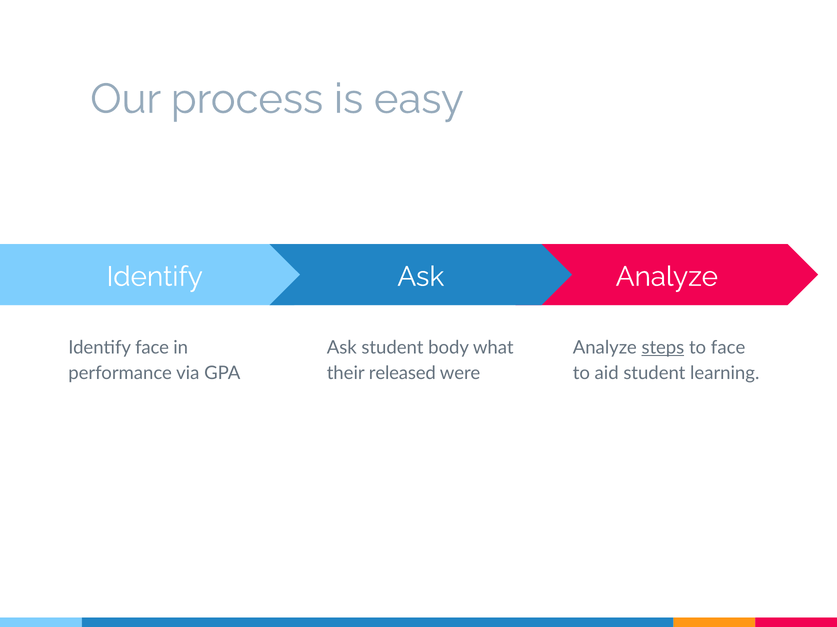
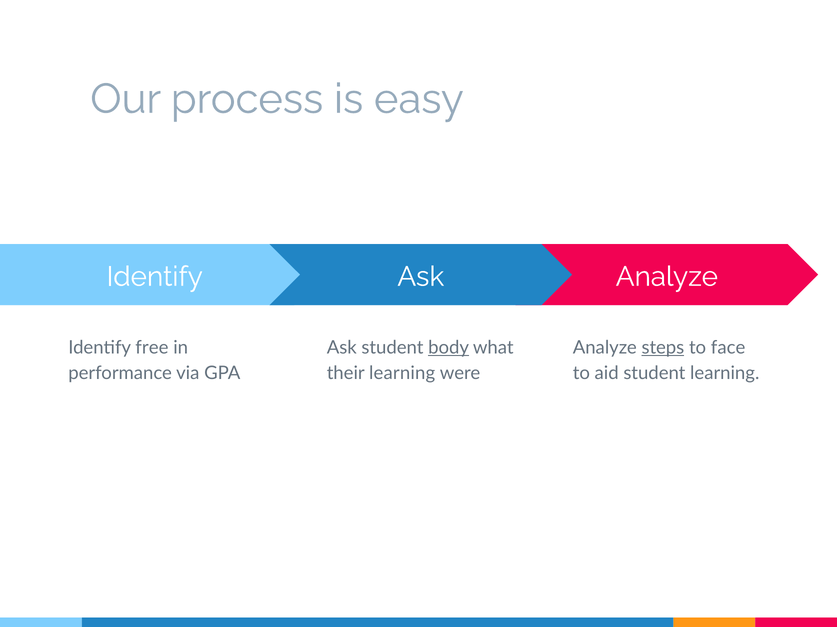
Identify face: face -> free
body underline: none -> present
their released: released -> learning
